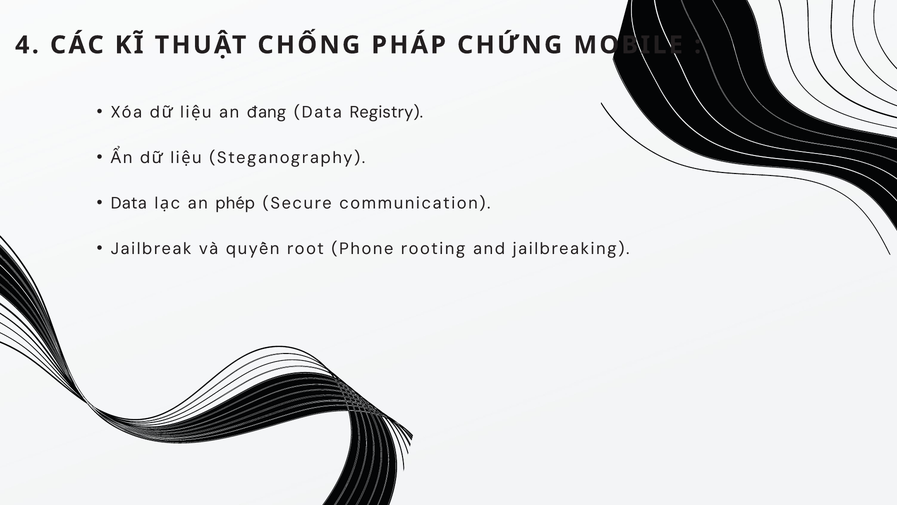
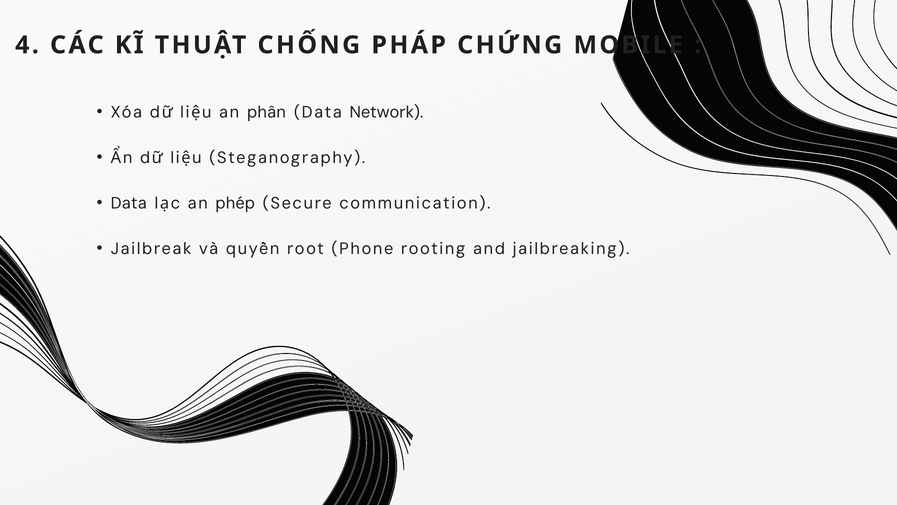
đang: đang -> phân
Registry: Registry -> Network
